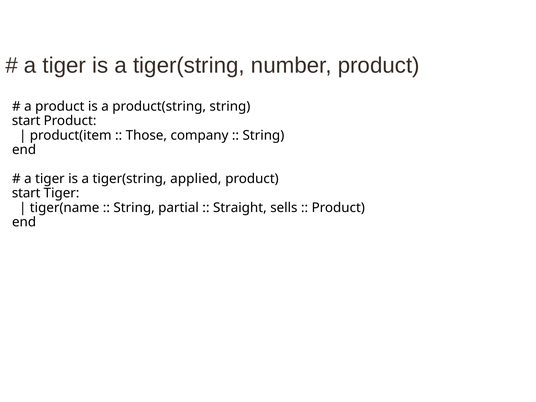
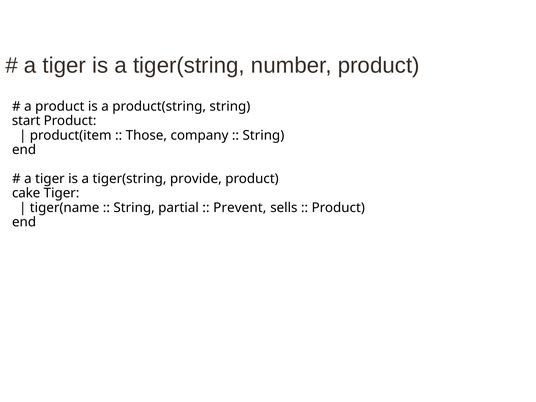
applied: applied -> provide
start at (26, 193): start -> cake
Straight: Straight -> Prevent
